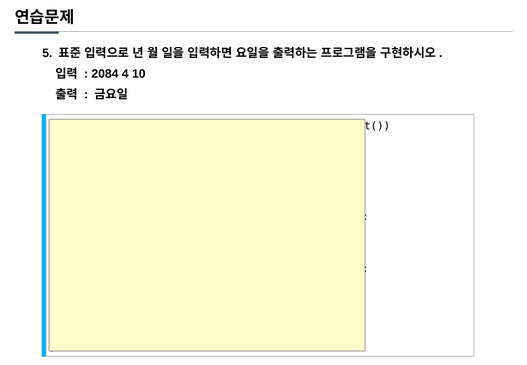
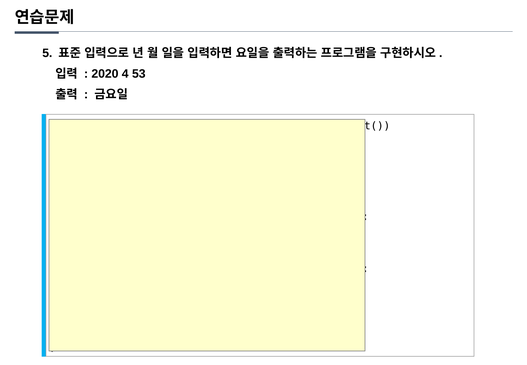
2084: 2084 -> 2020
10: 10 -> 53
